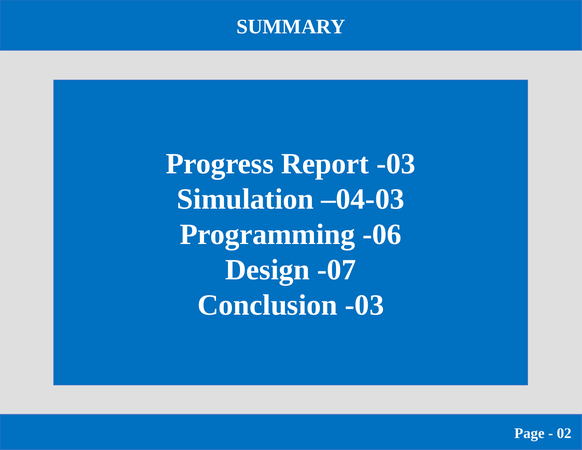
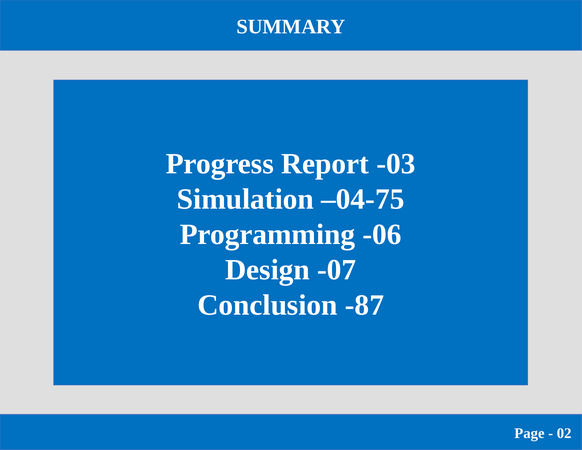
–04-03: –04-03 -> –04-75
Conclusion -03: -03 -> -87
